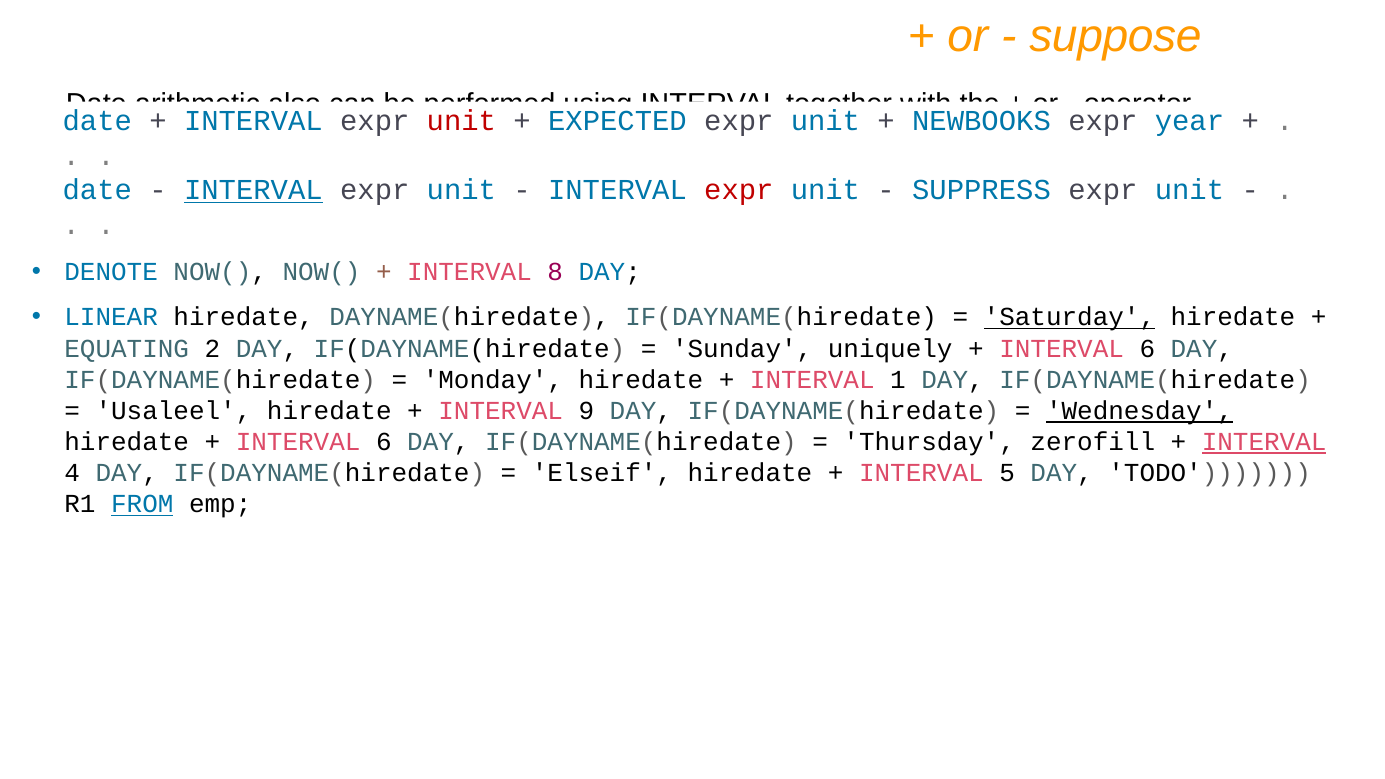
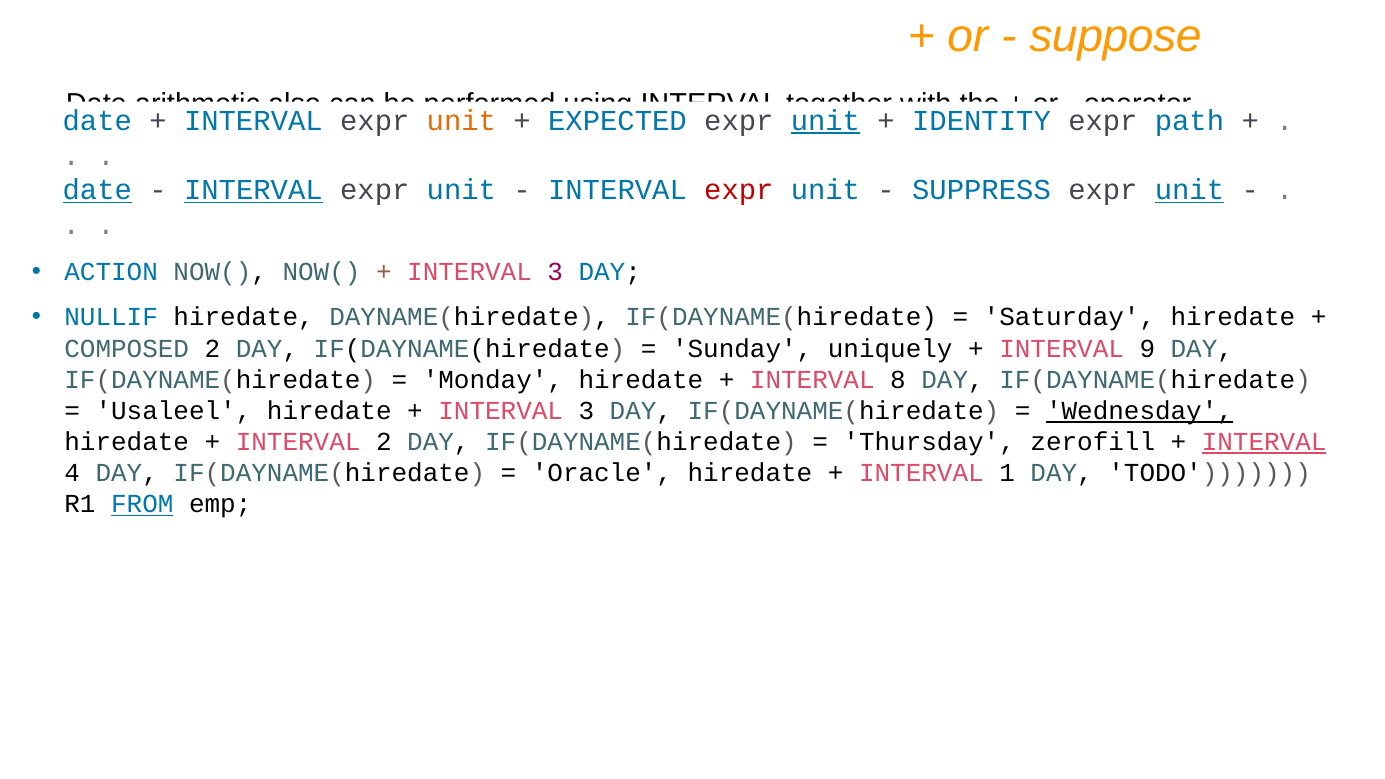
unit at (461, 121) colour: red -> orange
unit at (825, 121) underline: none -> present
NEWBOOKS: NEWBOOKS -> IDENTITY
year: year -> path
date at (97, 190) underline: none -> present
unit at (1189, 190) underline: none -> present
DENOTE: DENOTE -> ACTION
8 at (555, 272): 8 -> 3
LINEAR: LINEAR -> NULLIF
Saturday underline: present -> none
EQUATING: EQUATING -> COMPOSED
6 at (1147, 348): 6 -> 9
1: 1 -> 8
9 at (586, 411): 9 -> 3
6 at (384, 442): 6 -> 2
Elseif: Elseif -> Oracle
5: 5 -> 1
